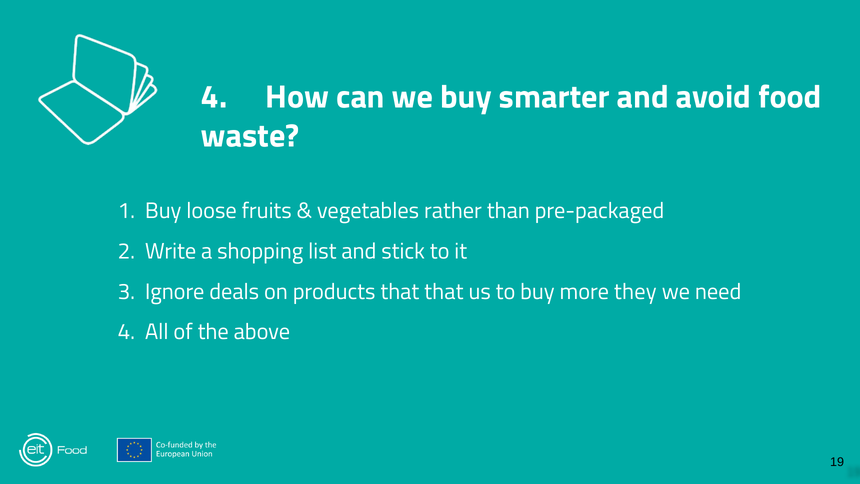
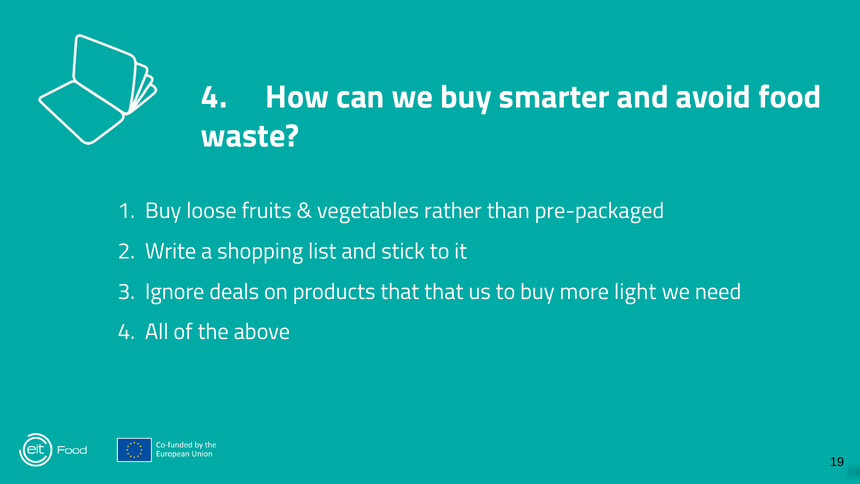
they: they -> light
